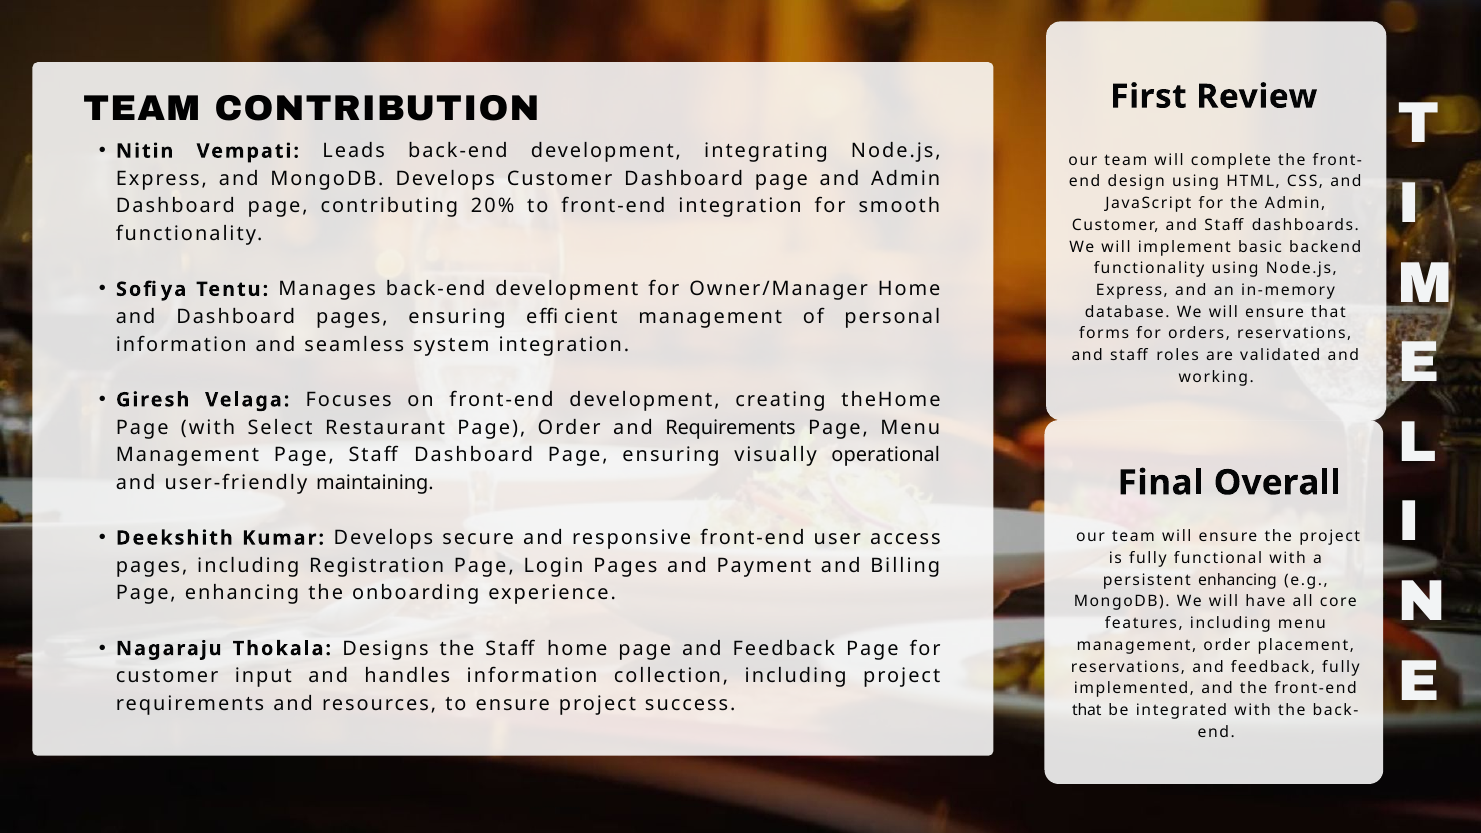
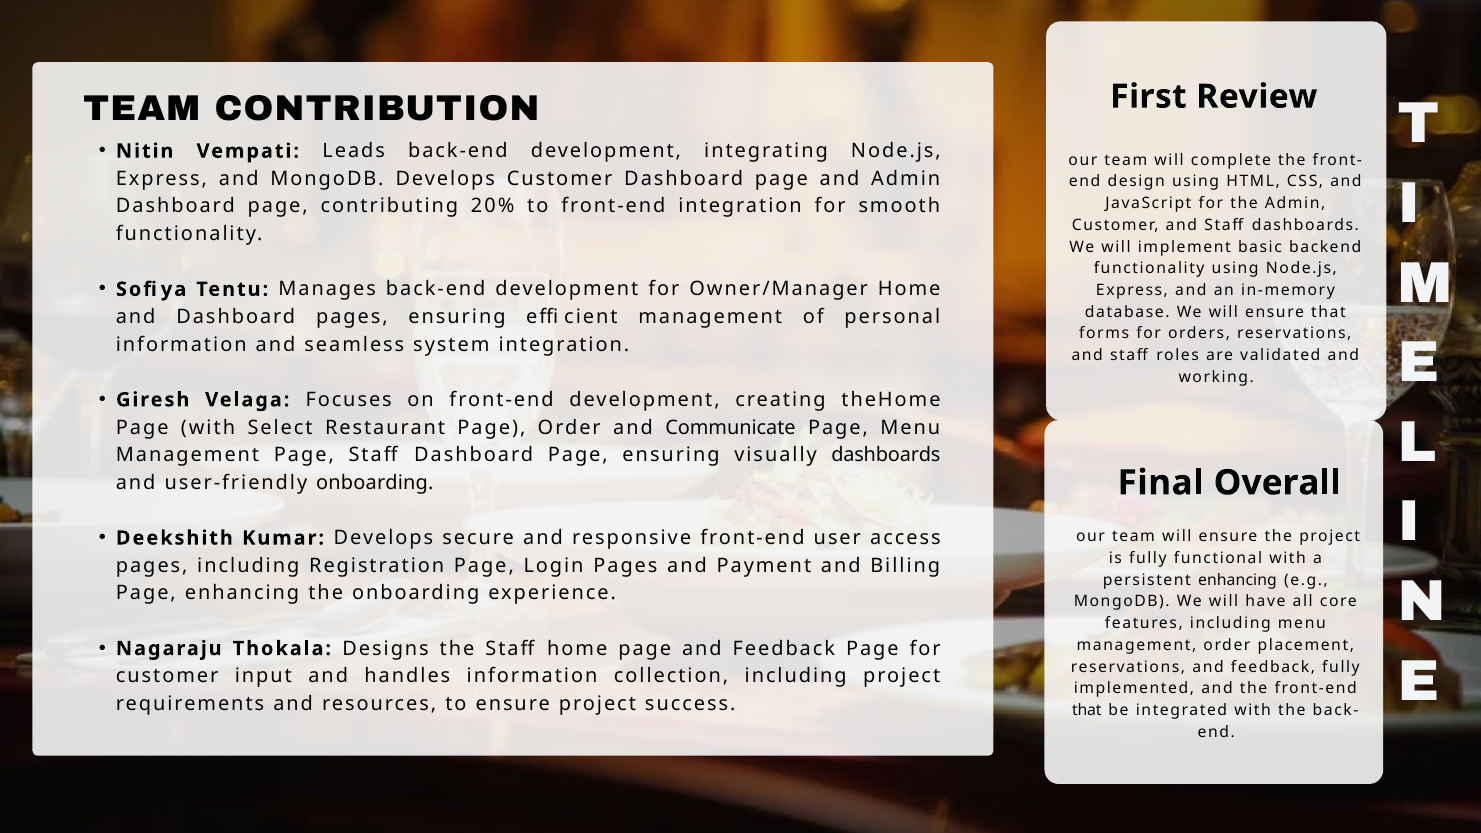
and Requirements: Requirements -> Communicate
visually operational: operational -> dashboards
user-friendly maintaining: maintaining -> onboarding
